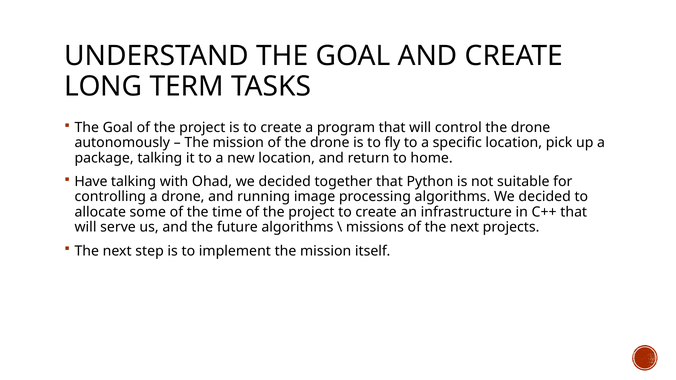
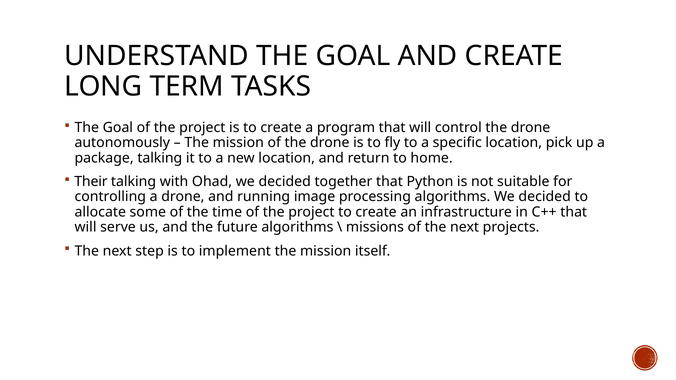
Have: Have -> Their
